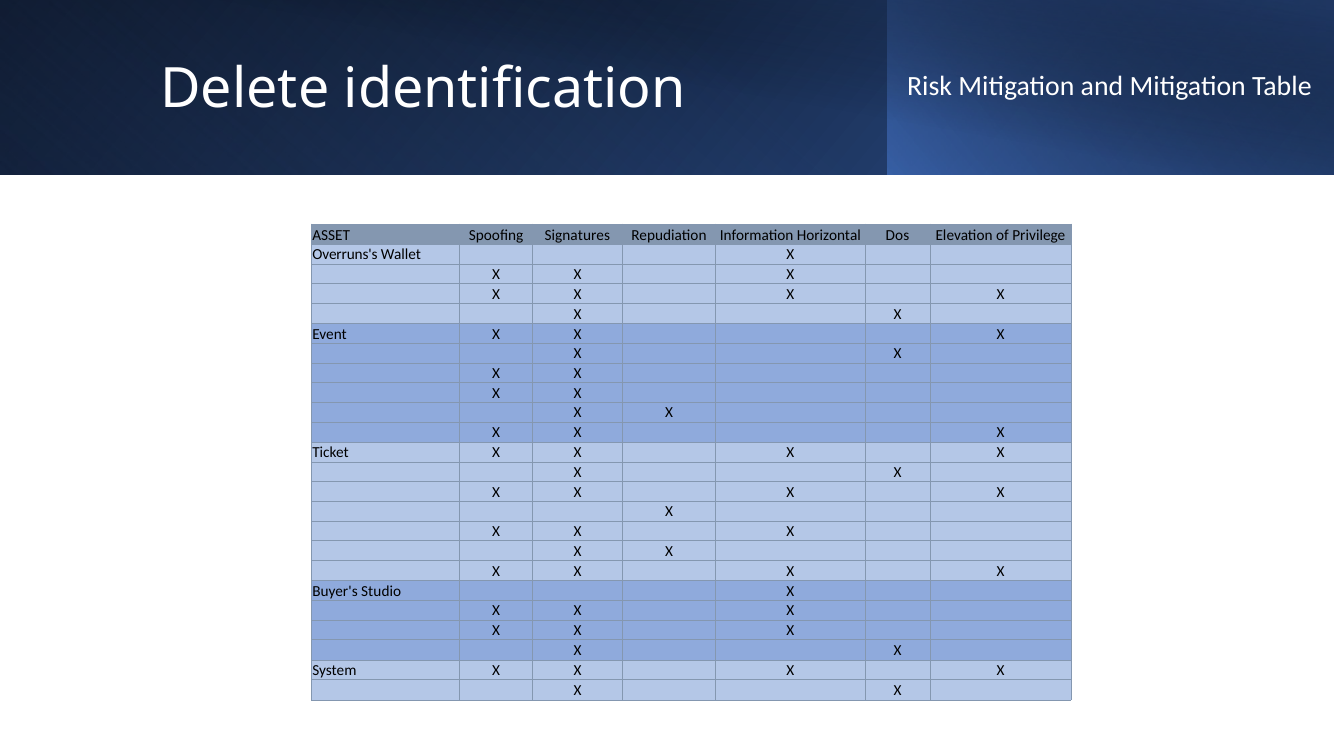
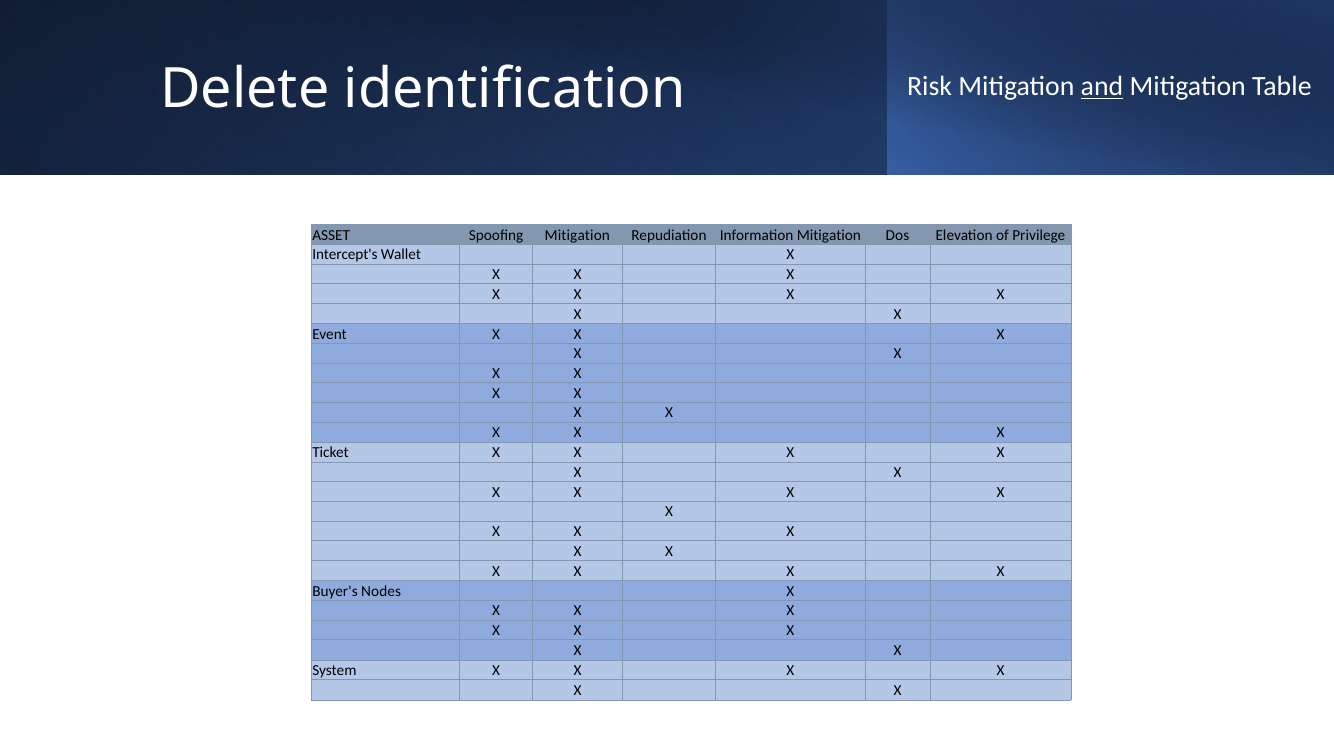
and underline: none -> present
Spoofing Signatures: Signatures -> Mitigation
Information Horizontal: Horizontal -> Mitigation
Overruns's: Overruns's -> Intercept's
Studio: Studio -> Nodes
